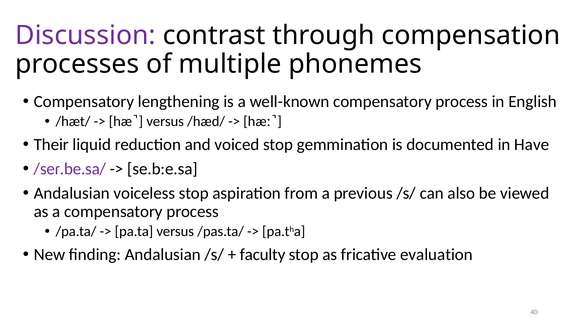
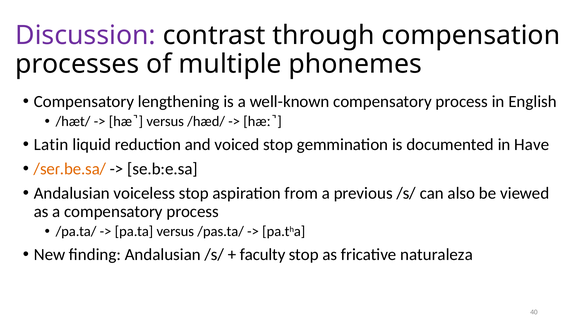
Their: Their -> Latin
/seɾ.be.sa/ colour: purple -> orange
evaluation: evaluation -> naturaleza
